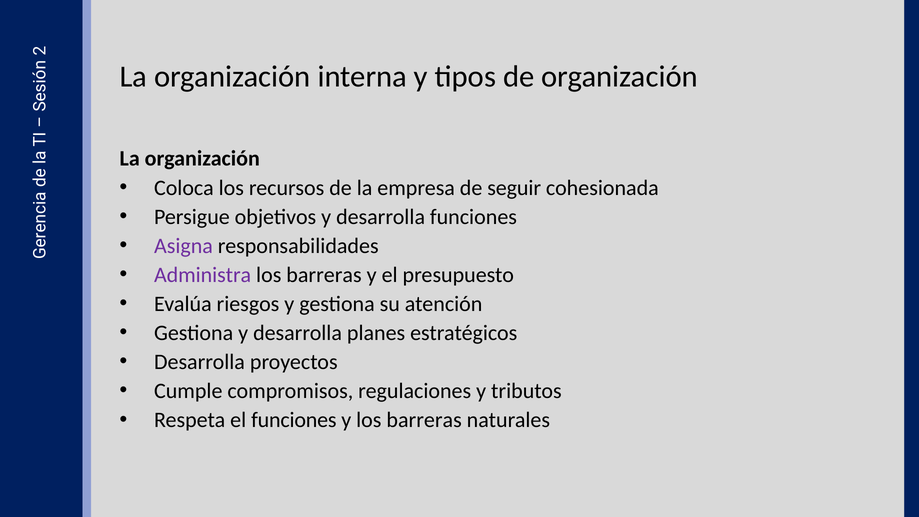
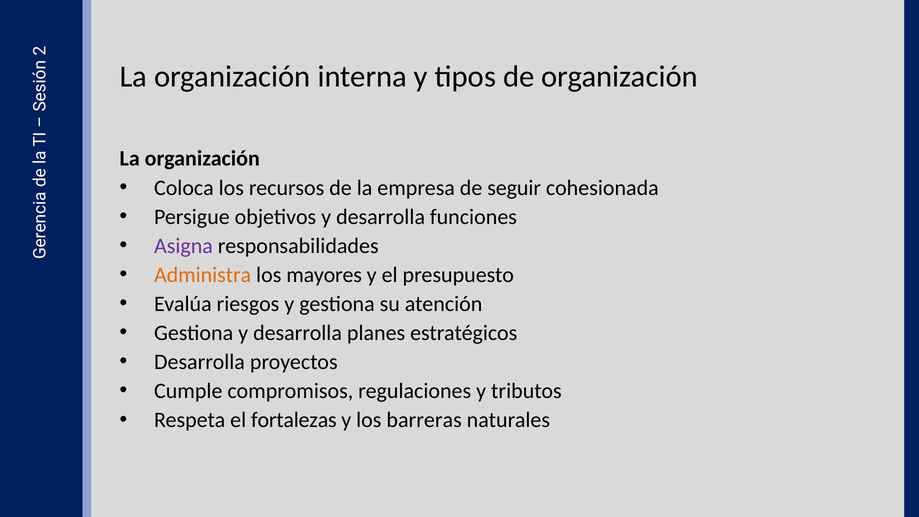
Administra colour: purple -> orange
barreras at (324, 275): barreras -> mayores
el funciones: funciones -> fortalezas
